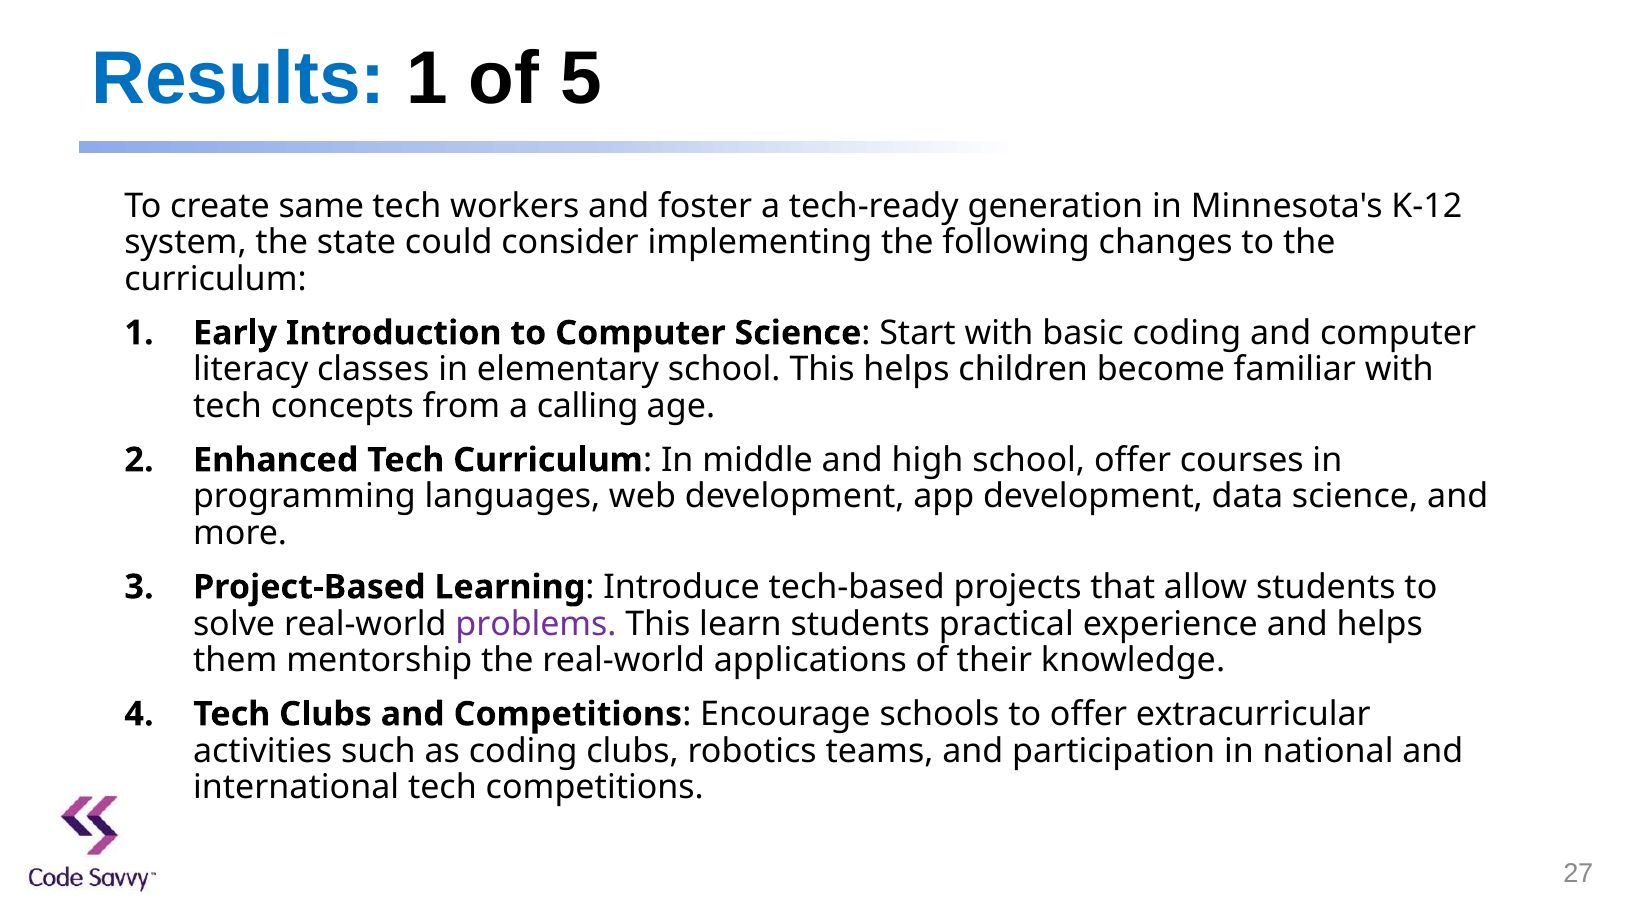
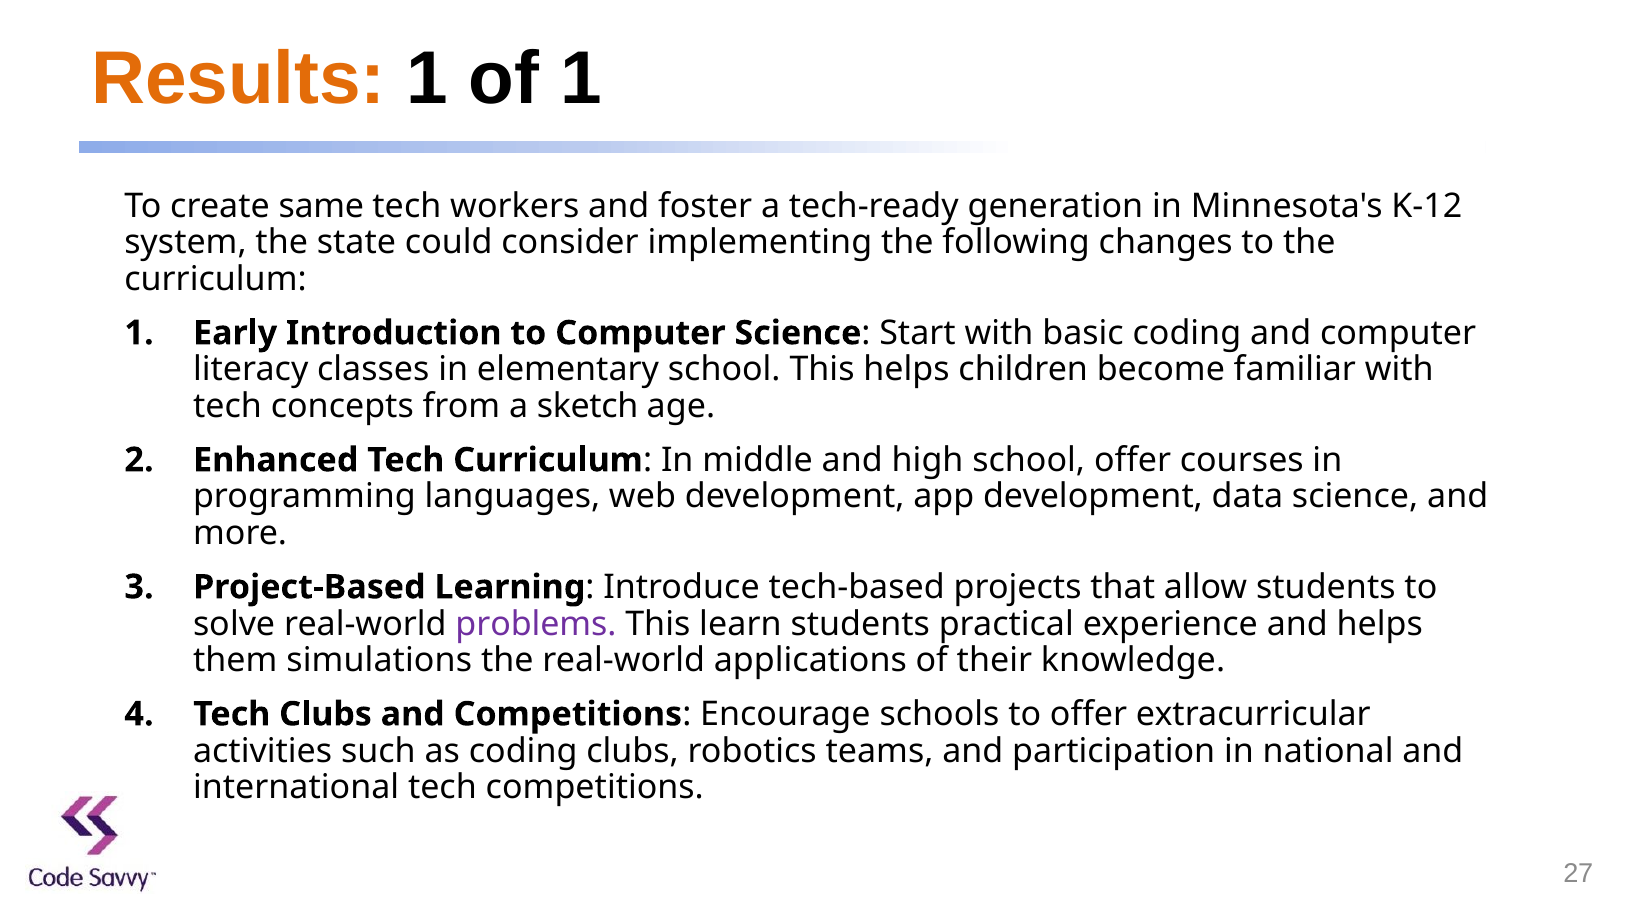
Results colour: blue -> orange
of 5: 5 -> 1
calling: calling -> sketch
mentorship: mentorship -> simulations
